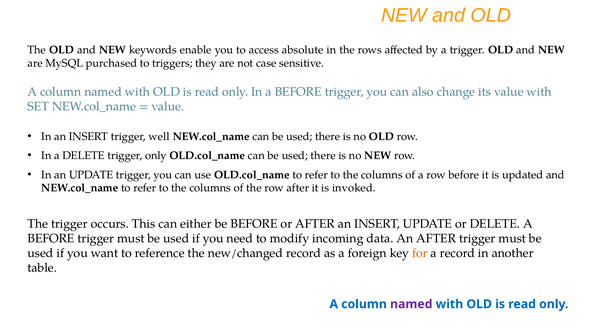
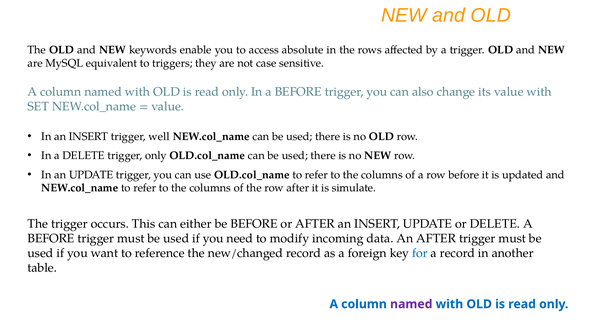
purchased: purchased -> equivalent
invoked: invoked -> simulate
for colour: orange -> blue
